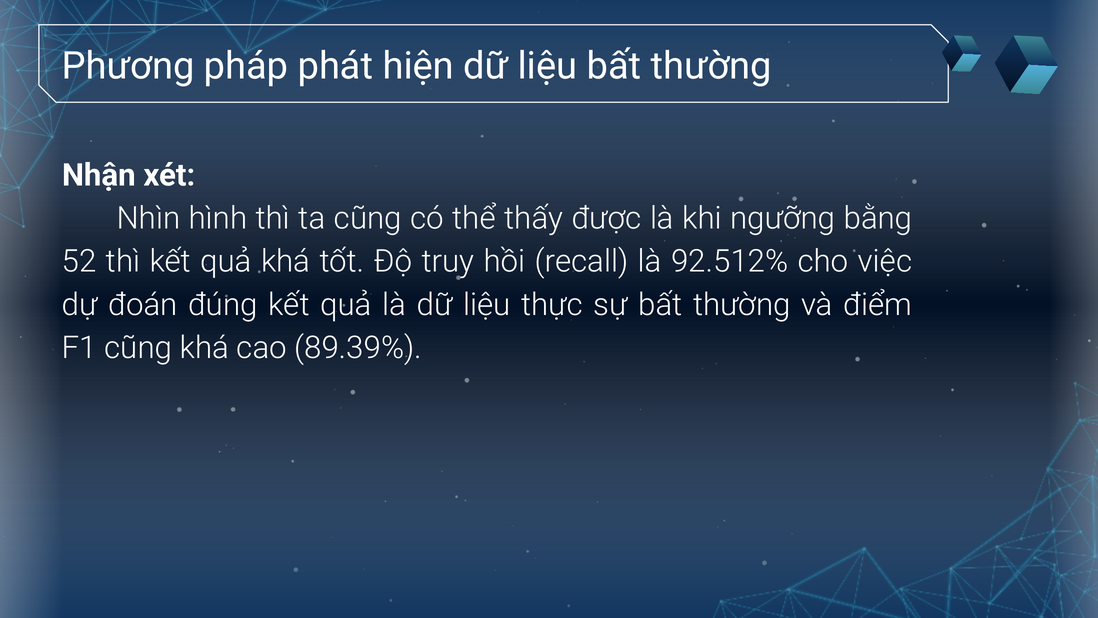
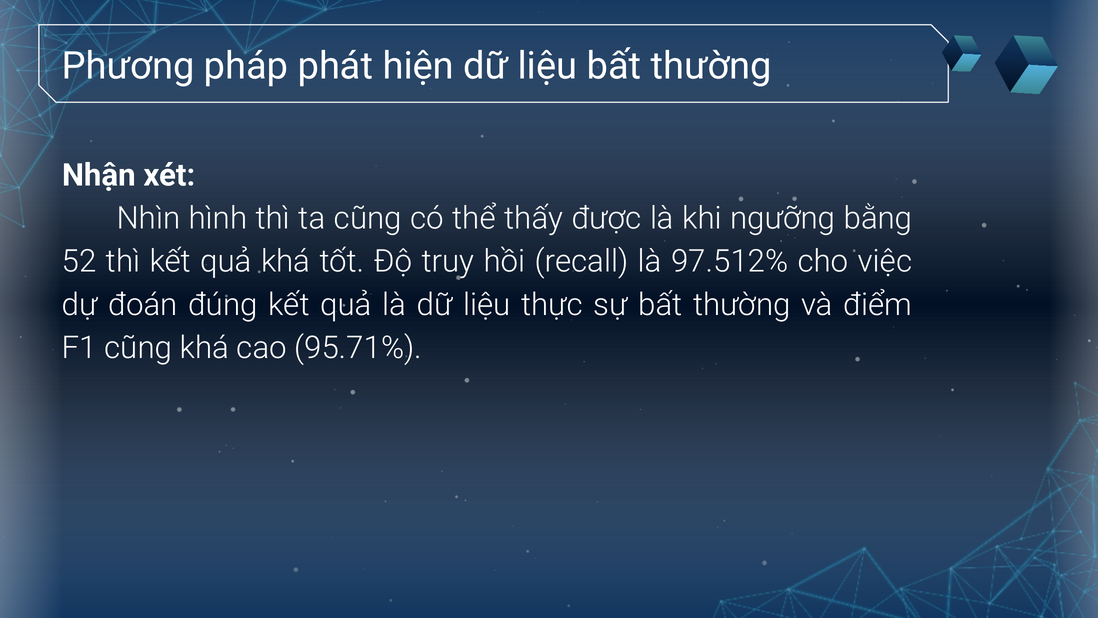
92.512%: 92.512% -> 97.512%
89.39%: 89.39% -> 95.71%
